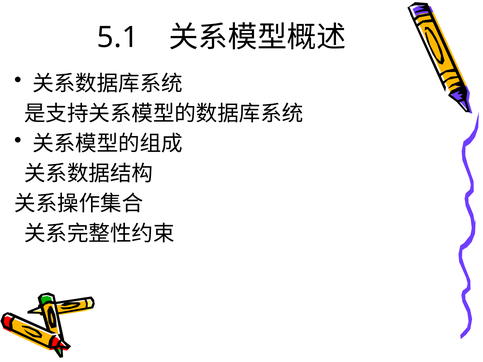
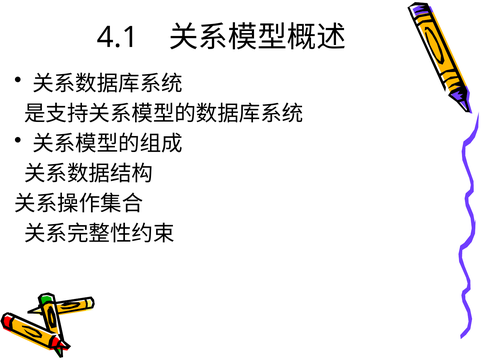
5.1: 5.1 -> 4.1
